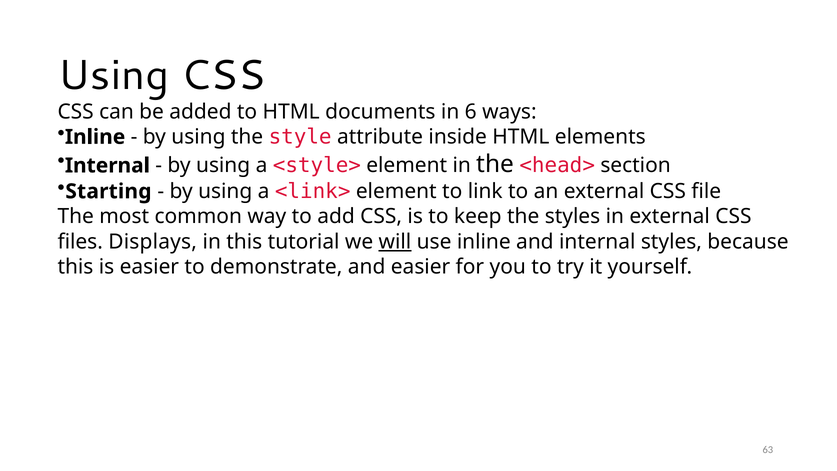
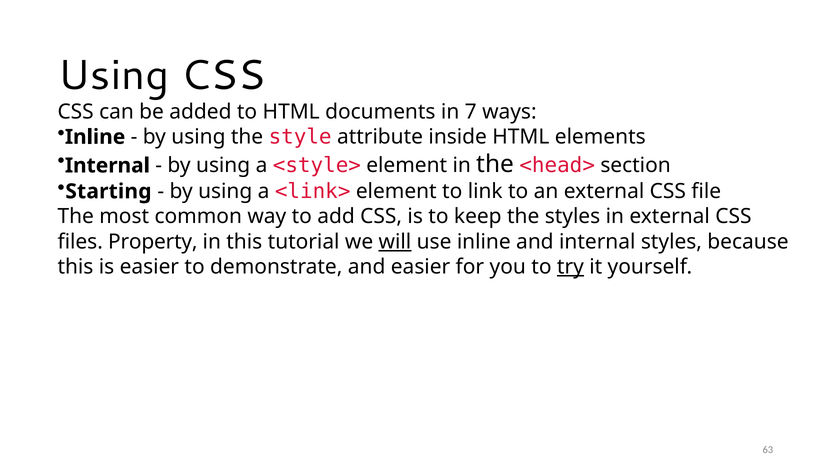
6: 6 -> 7
Displays: Displays -> Property
try underline: none -> present
